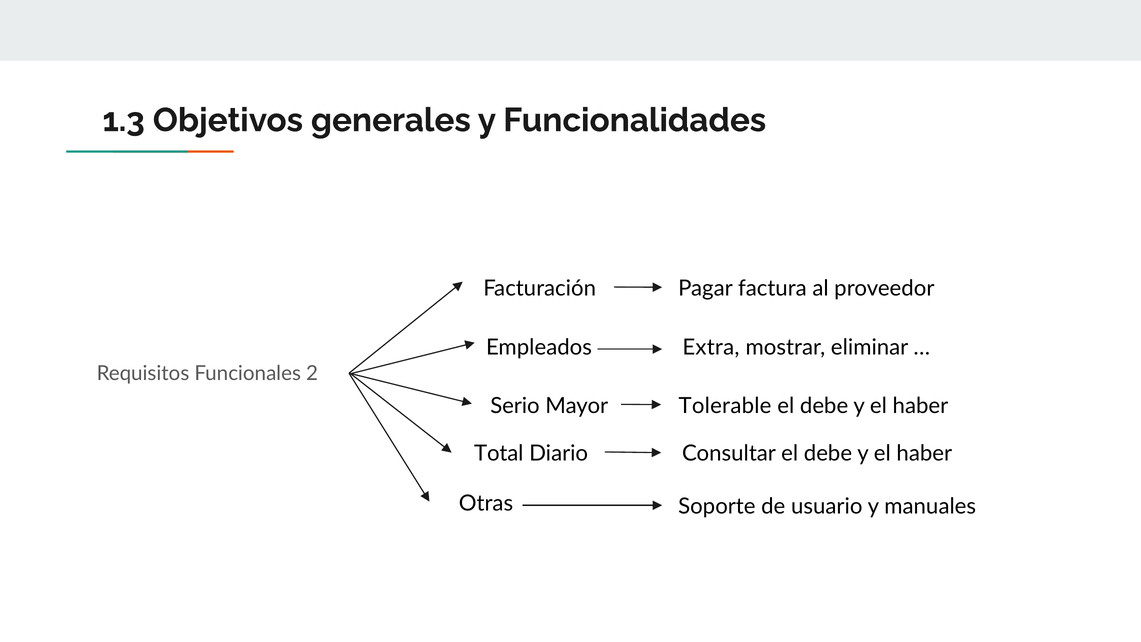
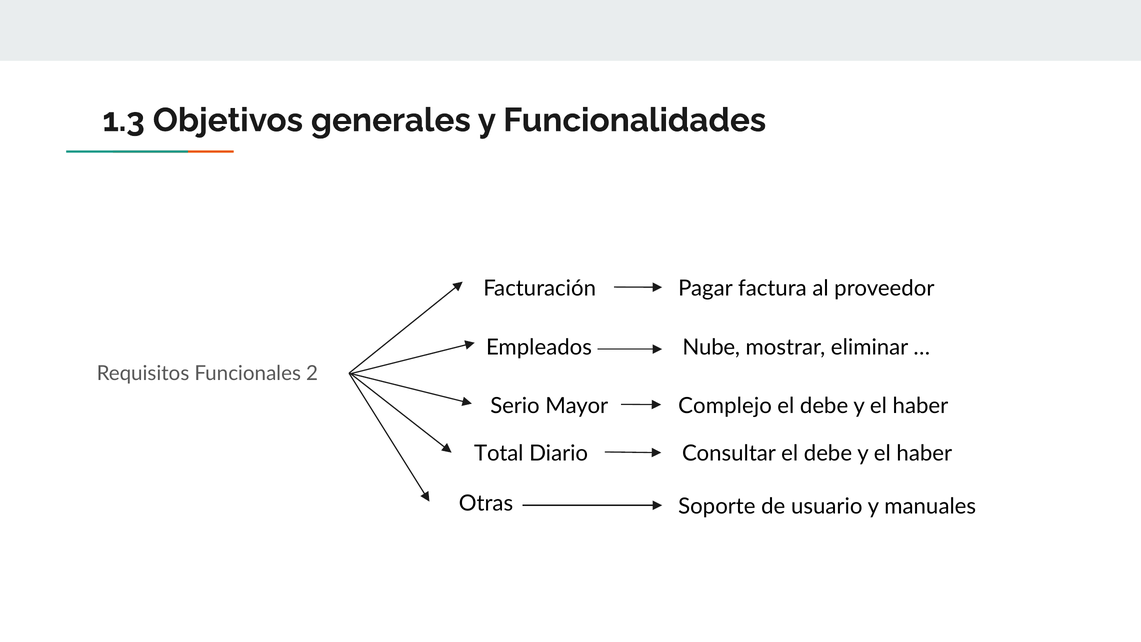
Extra: Extra -> Nube
Tolerable: Tolerable -> Complejo
